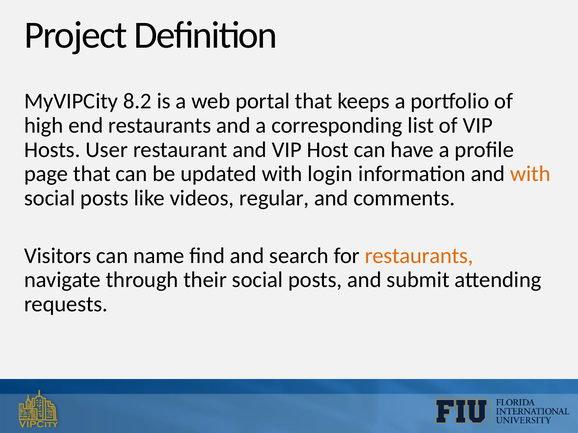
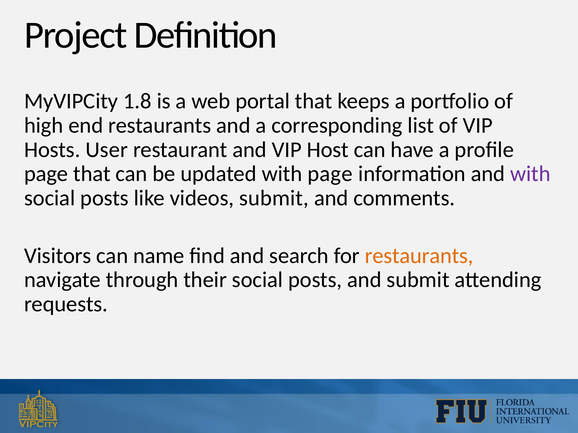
8.2: 8.2 -> 1.8
with login: login -> page
with at (530, 174) colour: orange -> purple
videos regular: regular -> submit
